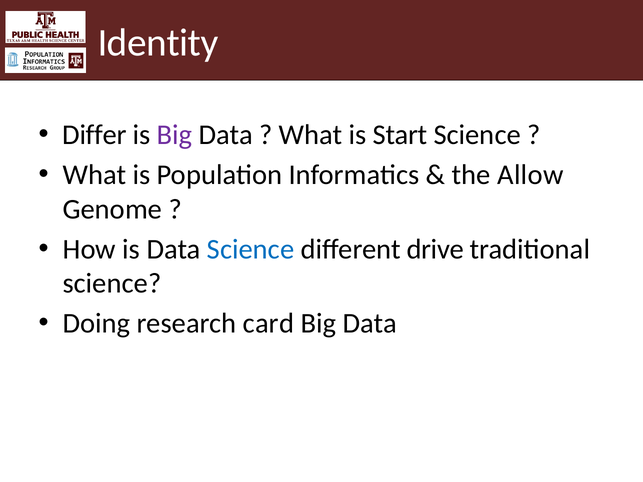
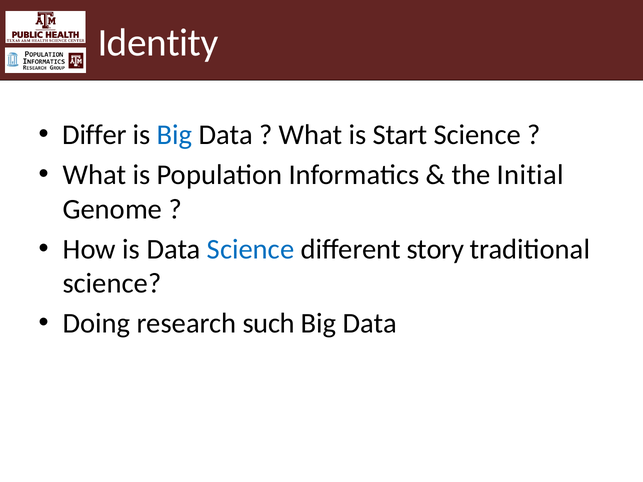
Big at (175, 135) colour: purple -> blue
Allow: Allow -> Initial
drive: drive -> story
card: card -> such
